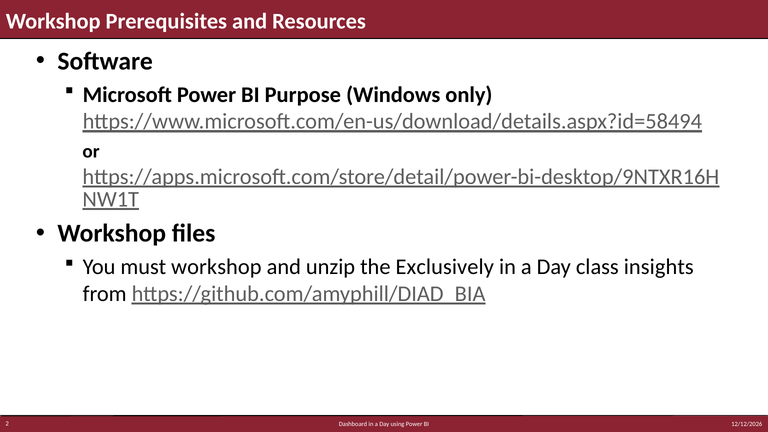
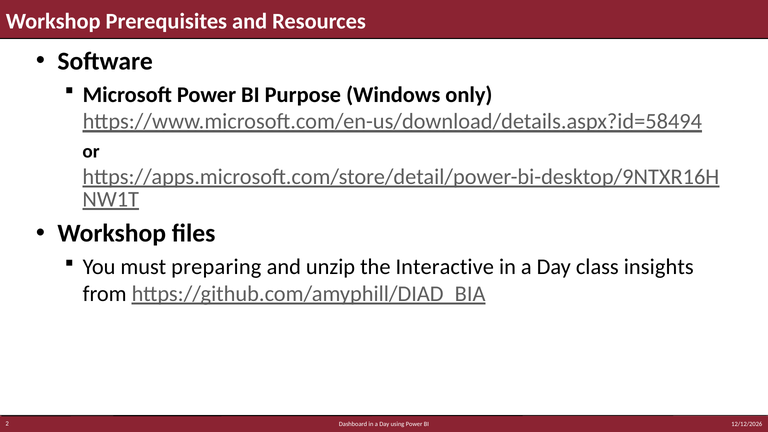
must workshop: workshop -> preparing
Exclusively: Exclusively -> Interactive
